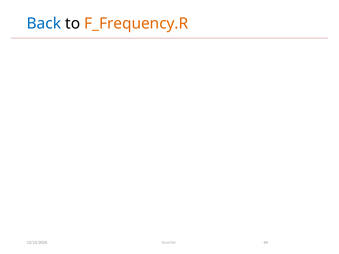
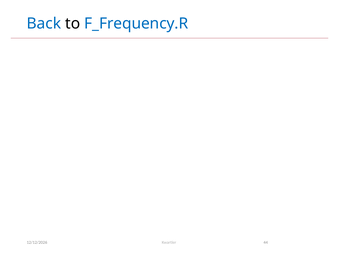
F_Frequency.R colour: orange -> blue
